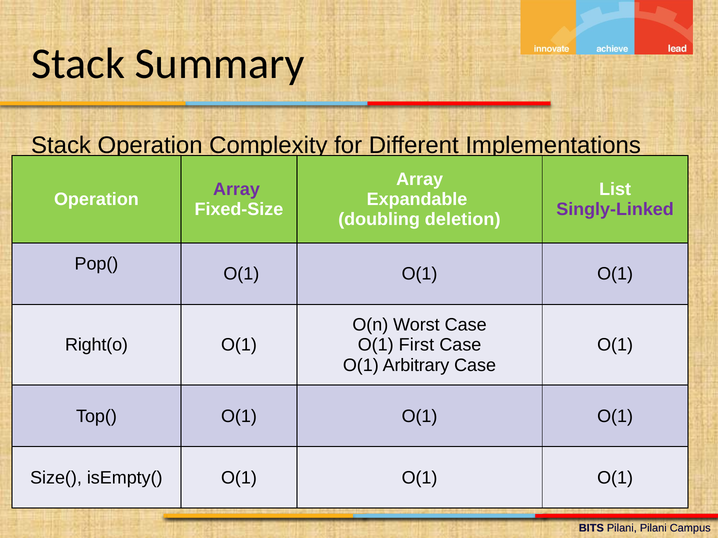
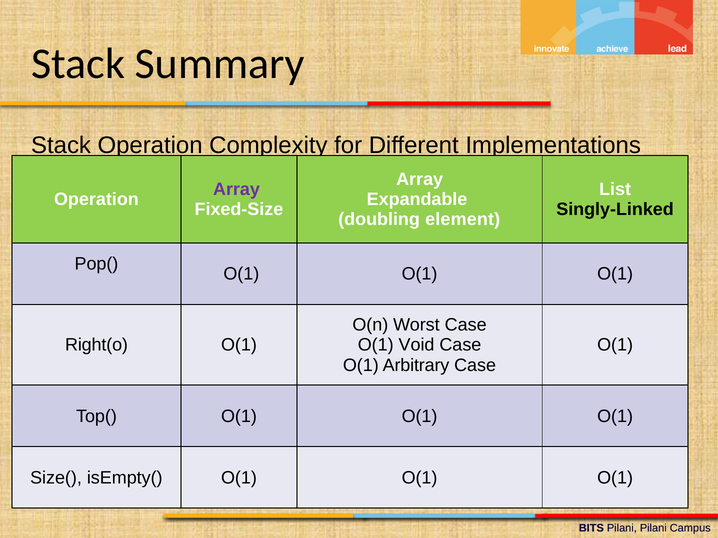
Singly-Linked colour: purple -> black
deletion: deletion -> element
First: First -> Void
